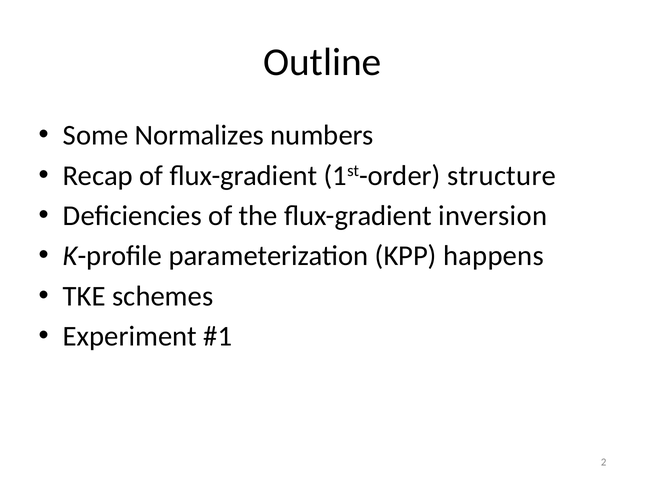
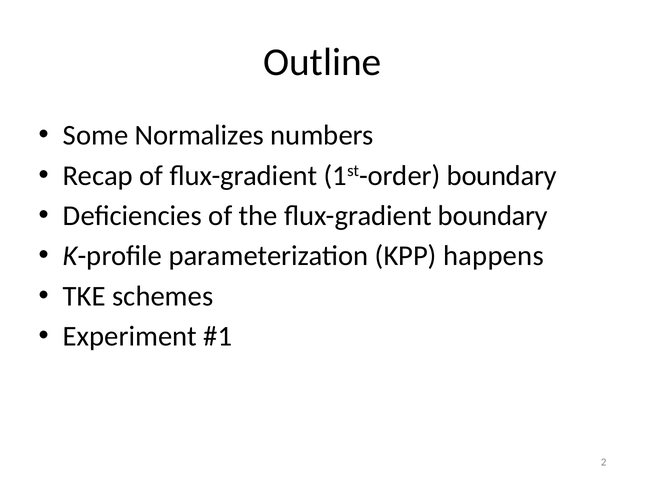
1st-order structure: structure -> boundary
flux-gradient inversion: inversion -> boundary
